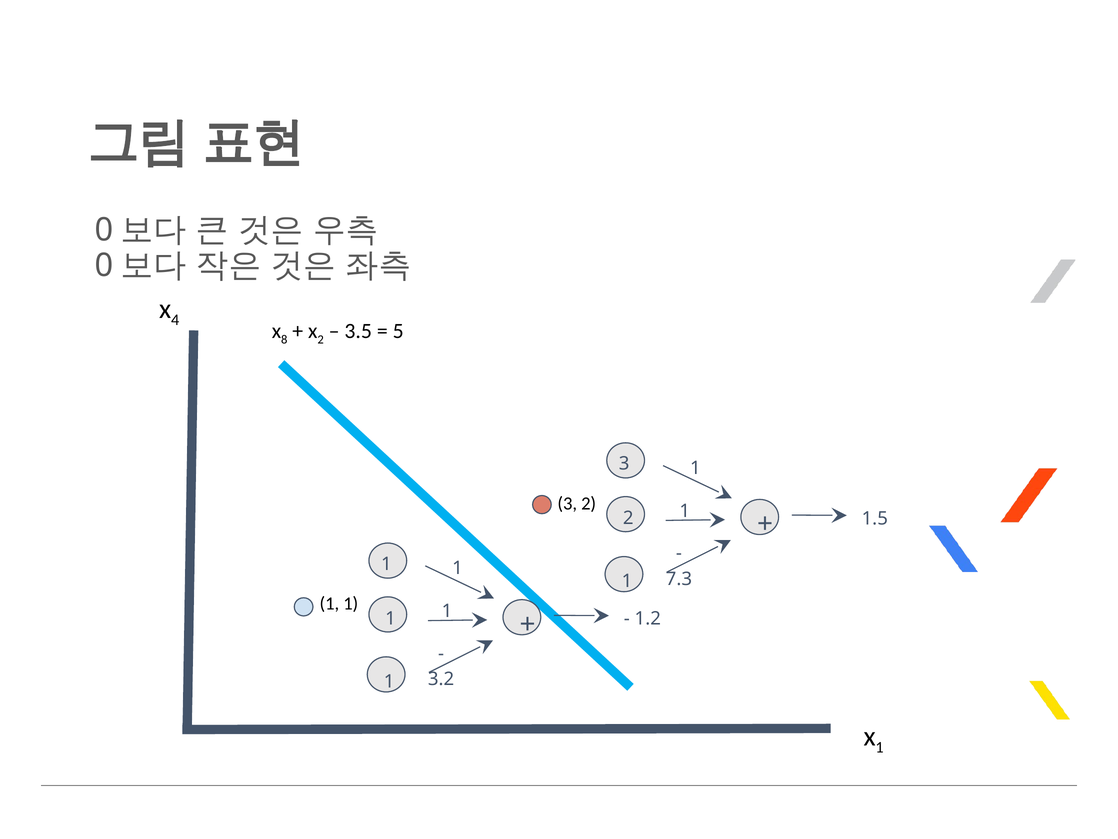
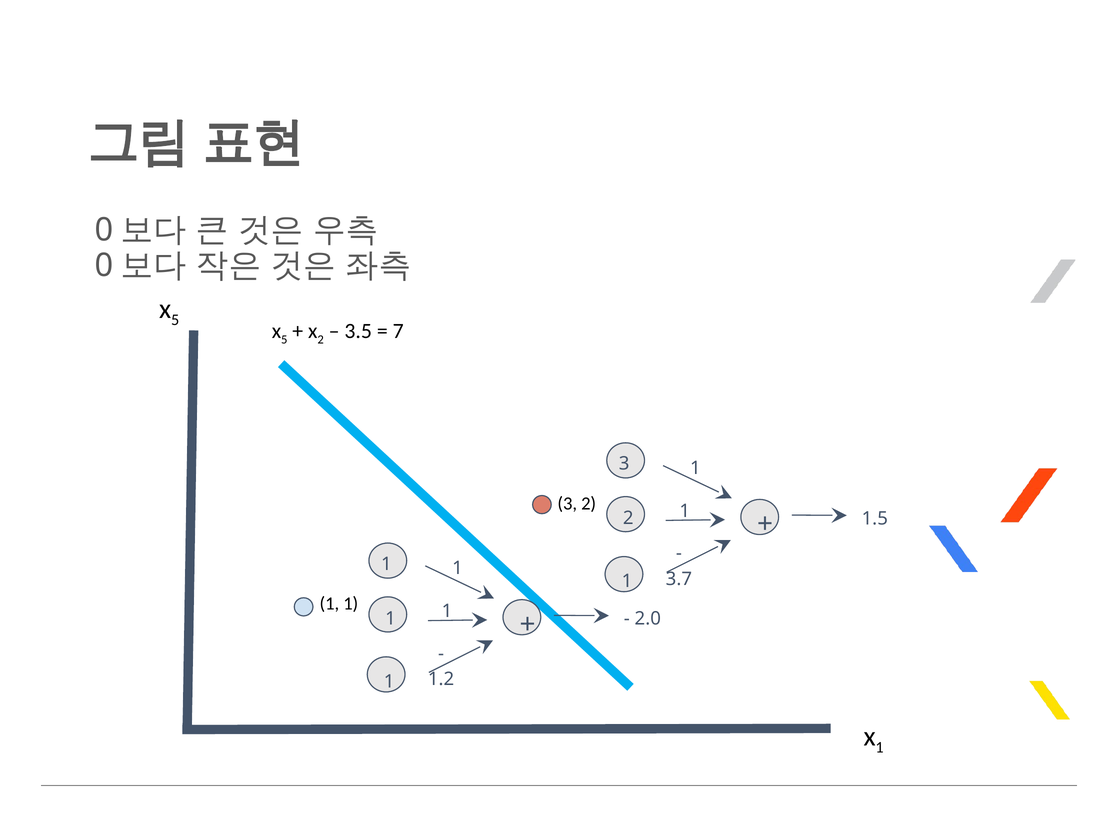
4 at (175, 320): 4 -> 5
8 at (284, 339): 8 -> 5
5: 5 -> 7
7.3: 7.3 -> 3.7
1.2: 1.2 -> 2.0
3.2: 3.2 -> 1.2
